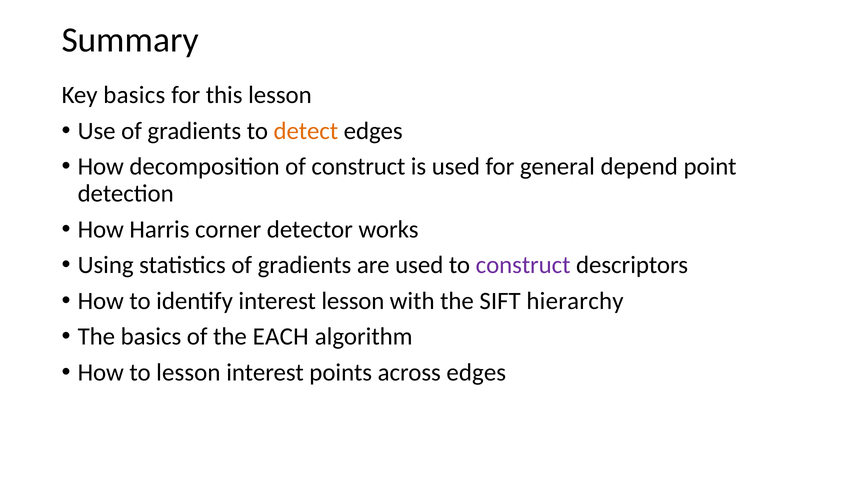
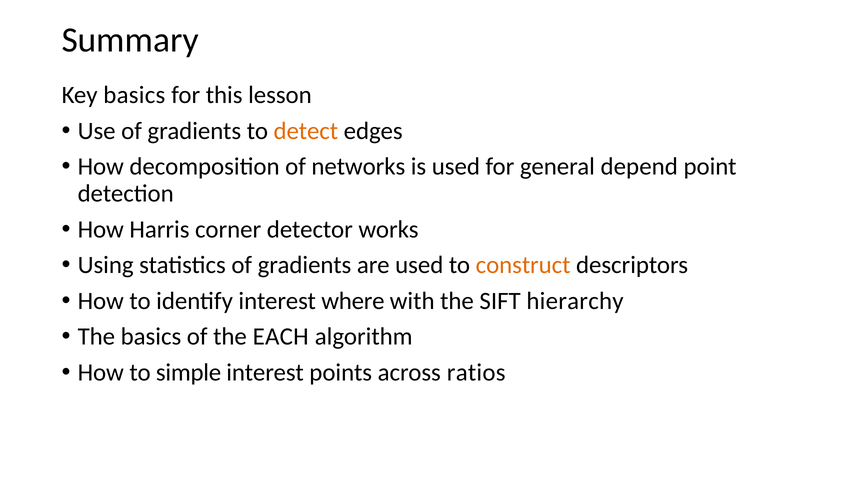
of construct: construct -> networks
construct at (523, 265) colour: purple -> orange
interest lesson: lesson -> where
to lesson: lesson -> simple
across edges: edges -> ratios
